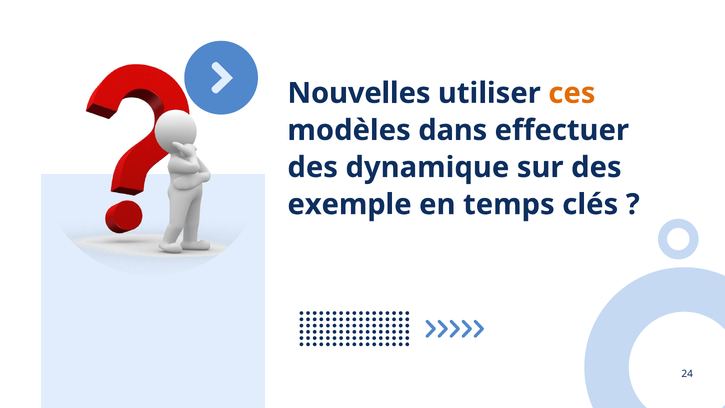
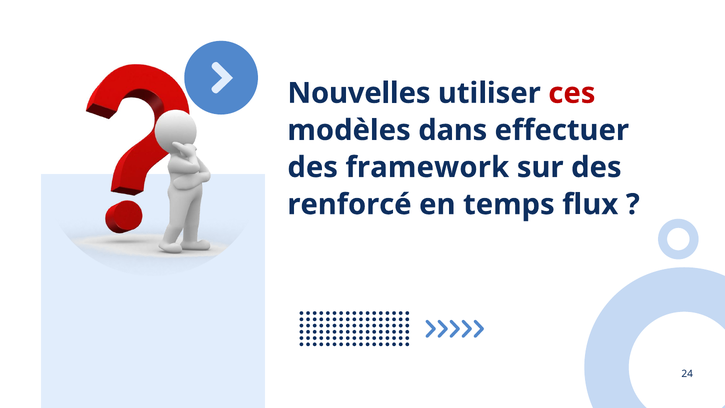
ces colour: orange -> red
dynamique: dynamique -> framework
exemple: exemple -> renforcé
clés: clés -> flux
